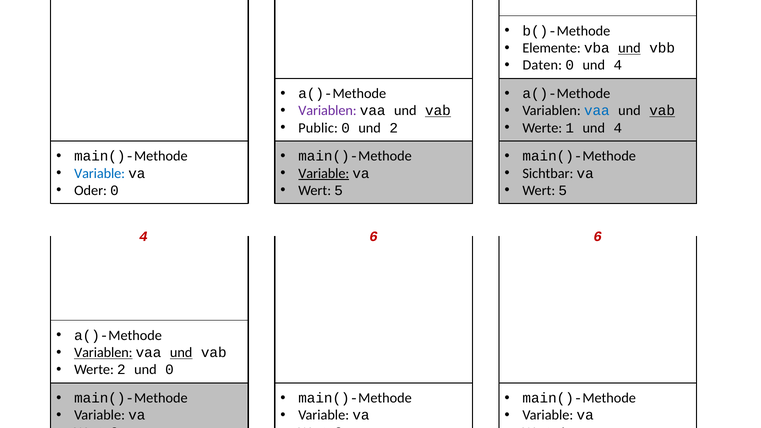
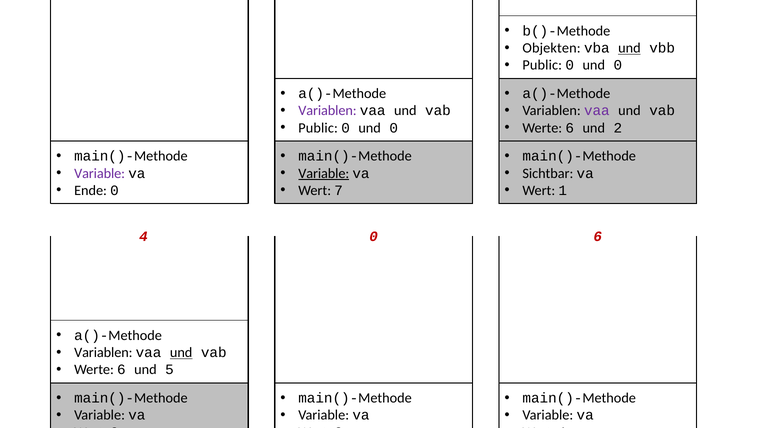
Elemente: Elemente -> Objekten
Daten at (542, 65): Daten -> Public
4 at (618, 65): 4 -> 0
vab at (438, 111) underline: present -> none
vaa at (597, 111) colour: blue -> purple
vab at (662, 111) underline: present -> none
2 at (394, 128): 2 -> 0
1 at (570, 128): 1 -> 6
4 at (618, 128): 4 -> 2
Variable at (100, 173) colour: blue -> purple
Oder: Oder -> Ende
5 at (339, 190): 5 -> 7
5 at (563, 190): 5 -> 1
4 6: 6 -> 0
Variablen at (103, 353) underline: present -> none
2 at (121, 370): 2 -> 6
und 0: 0 -> 5
